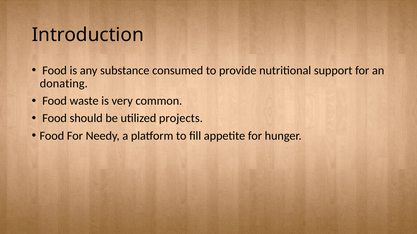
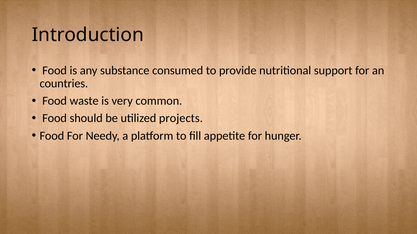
donating: donating -> countries
